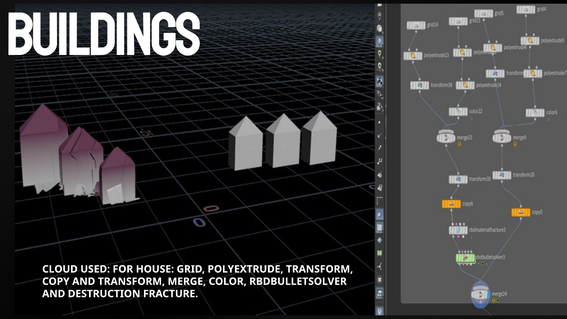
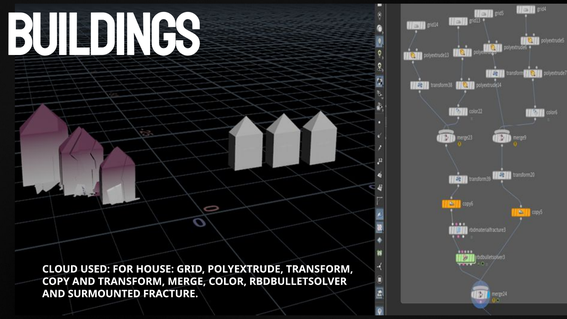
DESTRUCTION: DESTRUCTION -> SURMOUNTED
